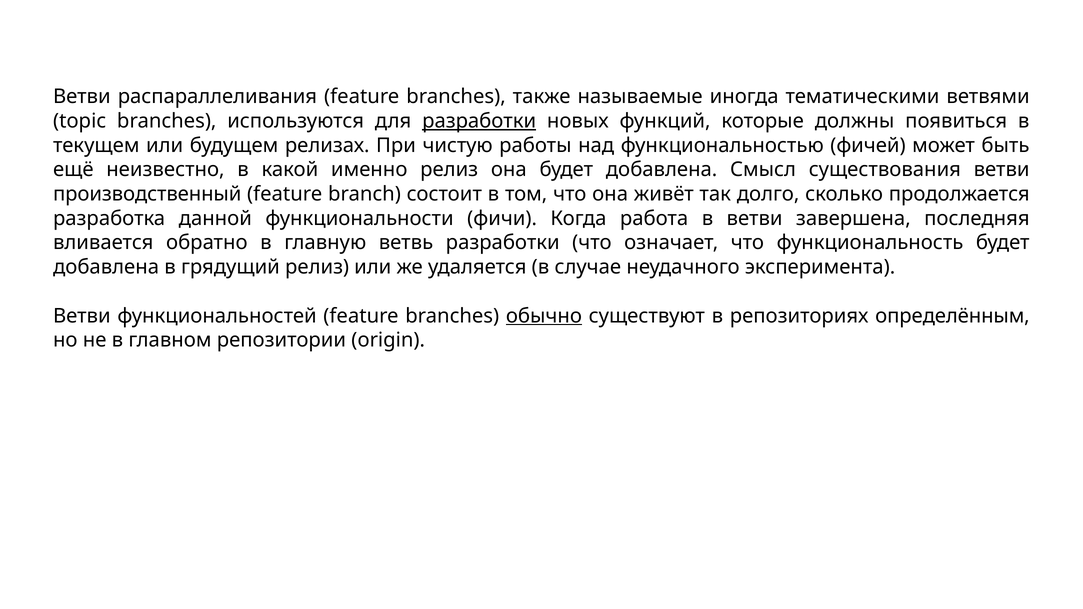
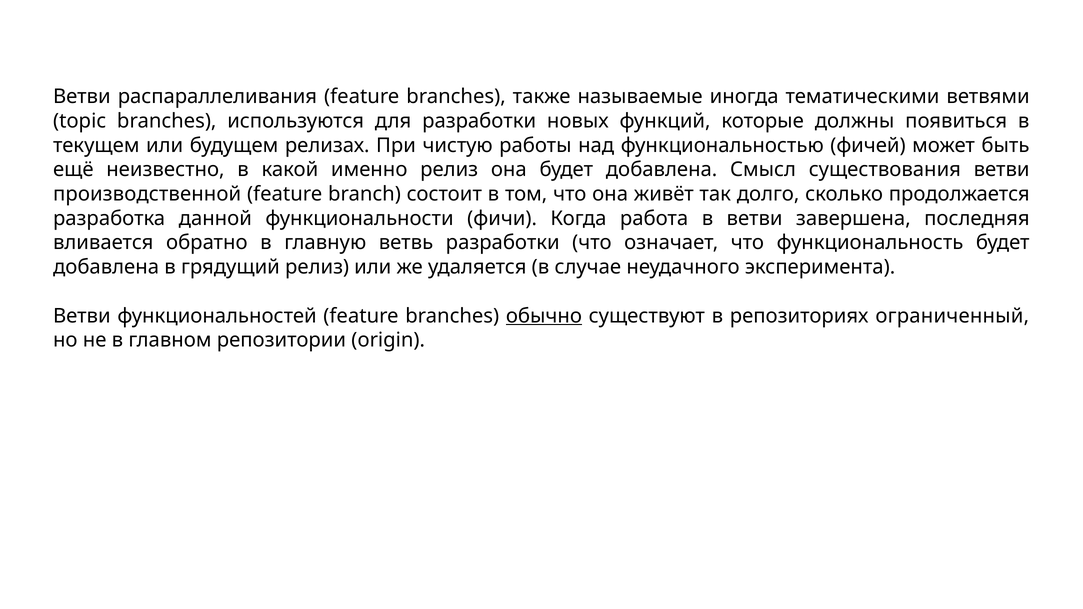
разработки at (479, 121) underline: present -> none
производственный: производственный -> производственной
определённым: определённым -> ограниченный
